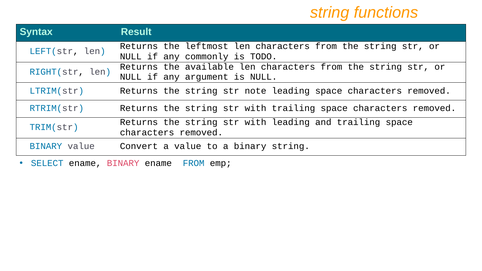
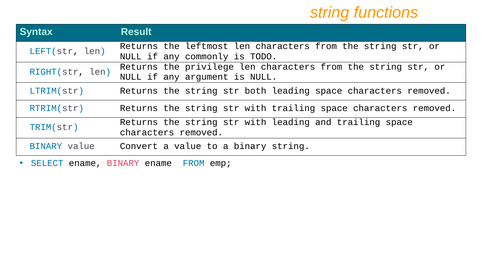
available: available -> privilege
note: note -> both
